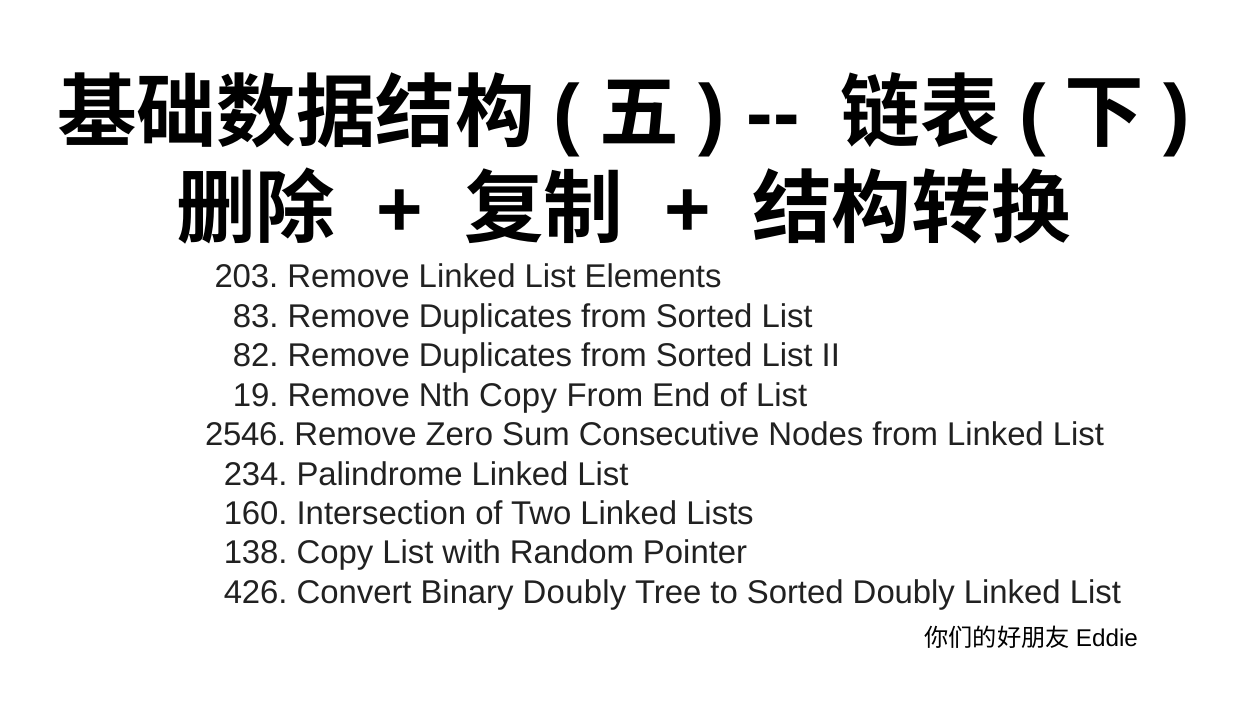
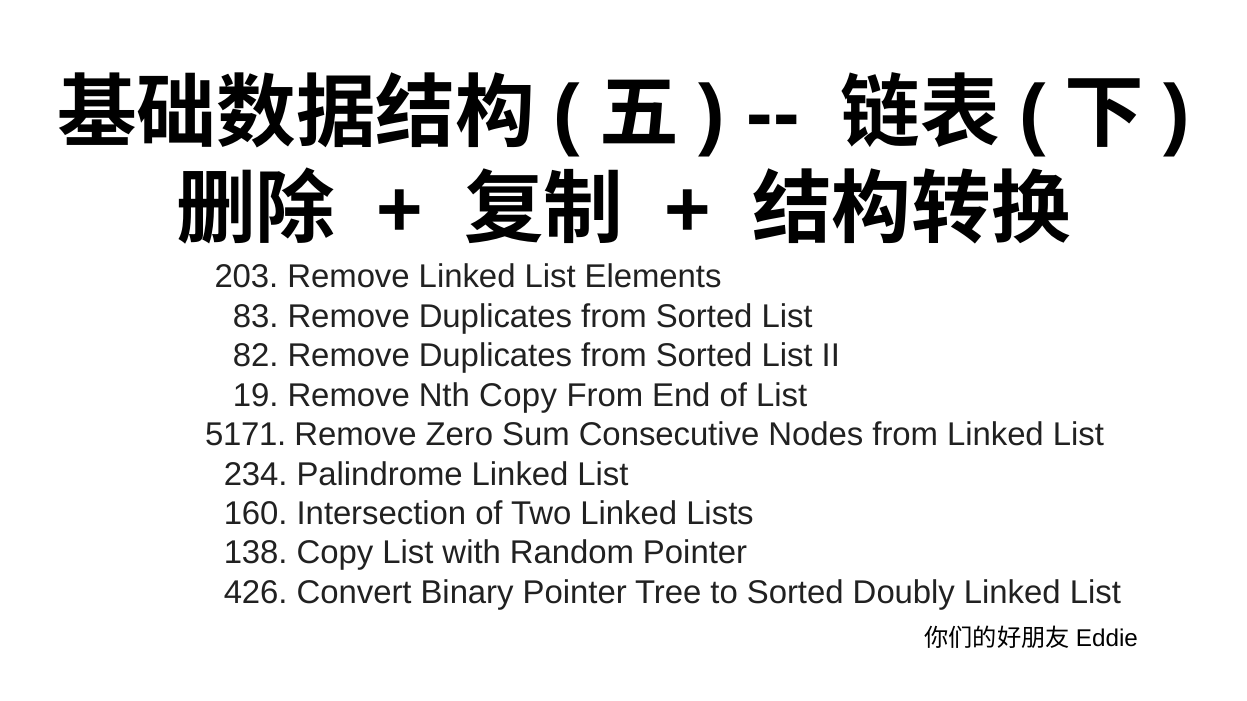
2546: 2546 -> 5171
Binary Doubly: Doubly -> Pointer
